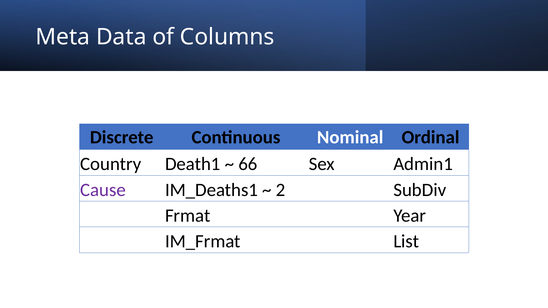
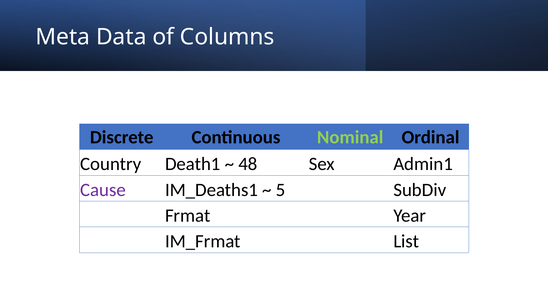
Nominal colour: white -> light green
66: 66 -> 48
2: 2 -> 5
